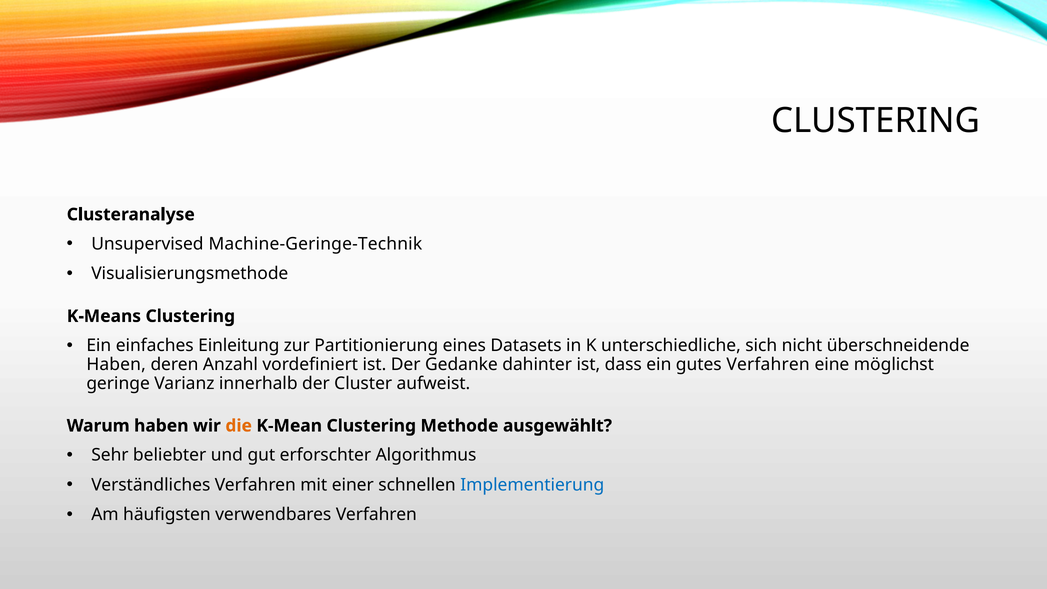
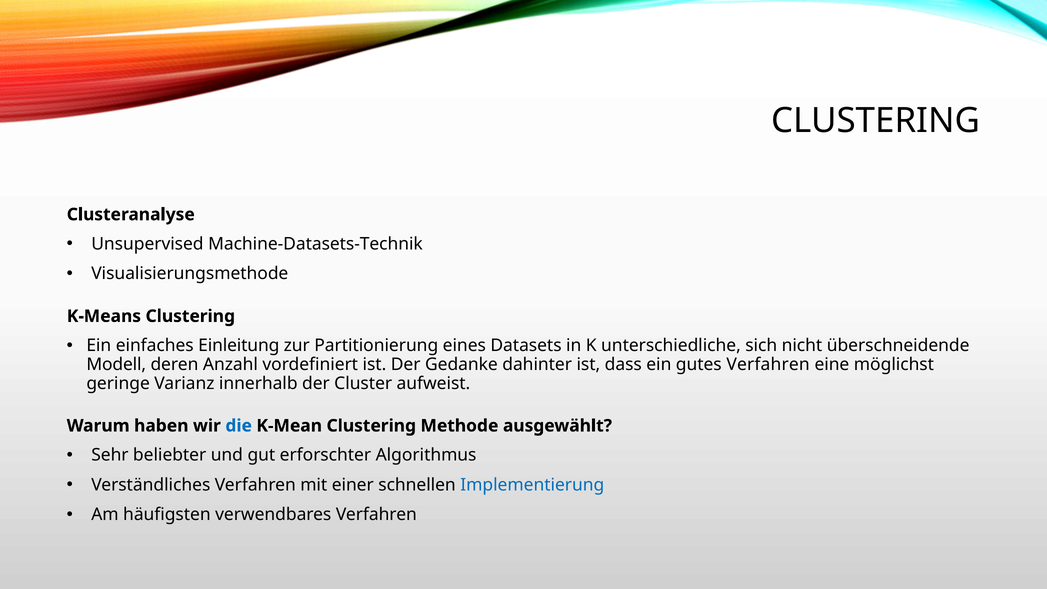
Machine-Geringe-Technik: Machine-Geringe-Technik -> Machine-Datasets-Technik
Haben at (116, 364): Haben -> Modell
die colour: orange -> blue
